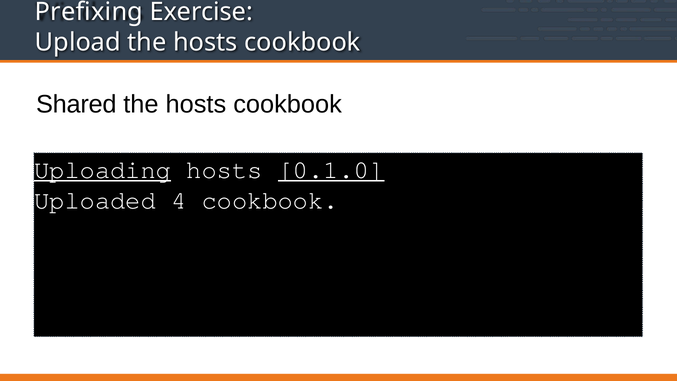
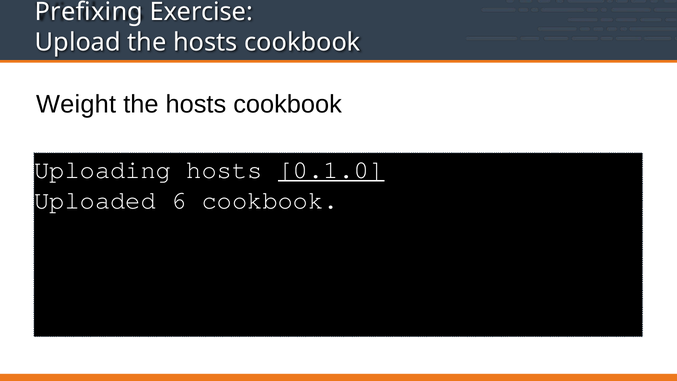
Shared: Shared -> Weight
Uploading underline: present -> none
4: 4 -> 6
